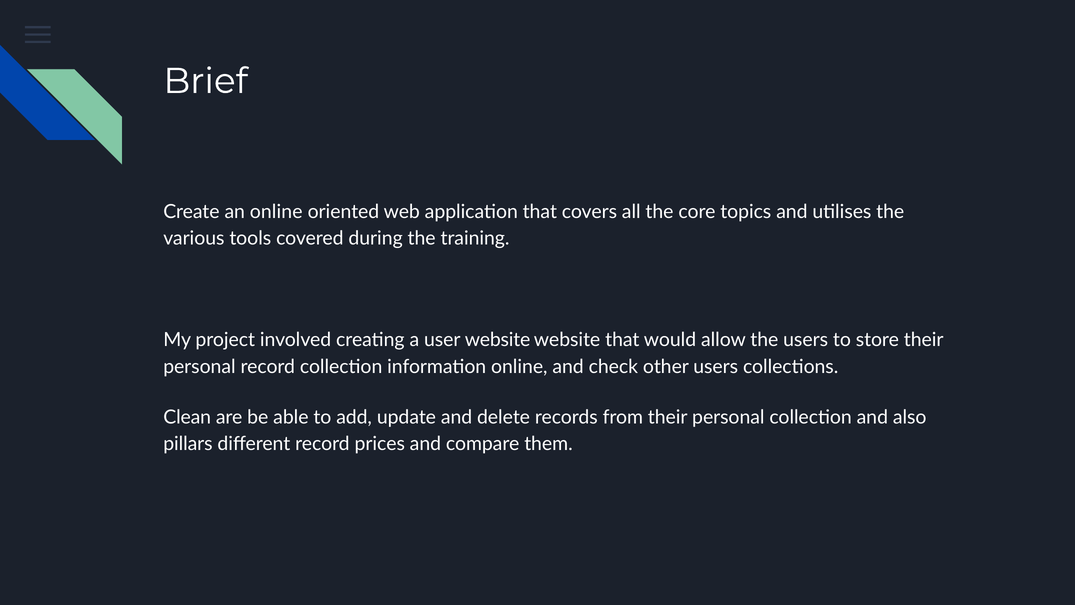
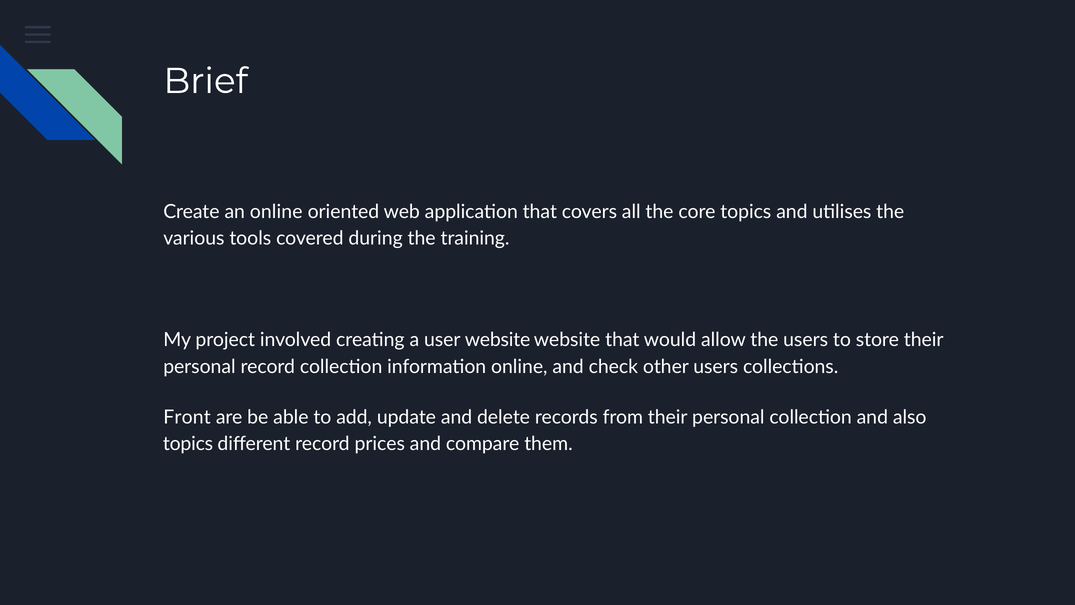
Clean: Clean -> Front
pillars at (188, 444): pillars -> topics
